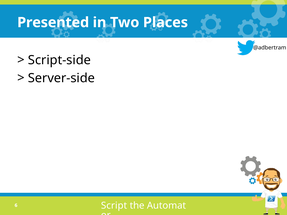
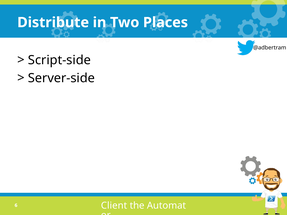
Presented: Presented -> Distribute
Script: Script -> Client
